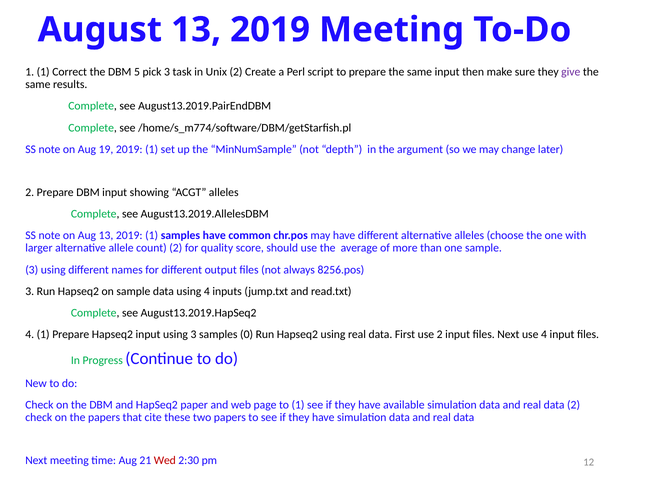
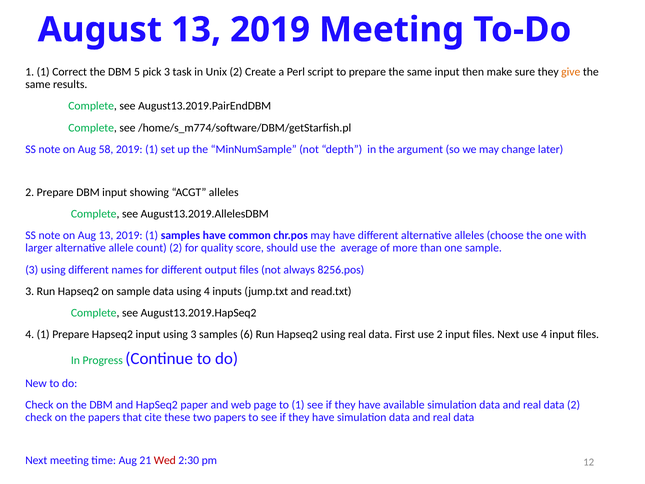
give colour: purple -> orange
19: 19 -> 58
0: 0 -> 6
